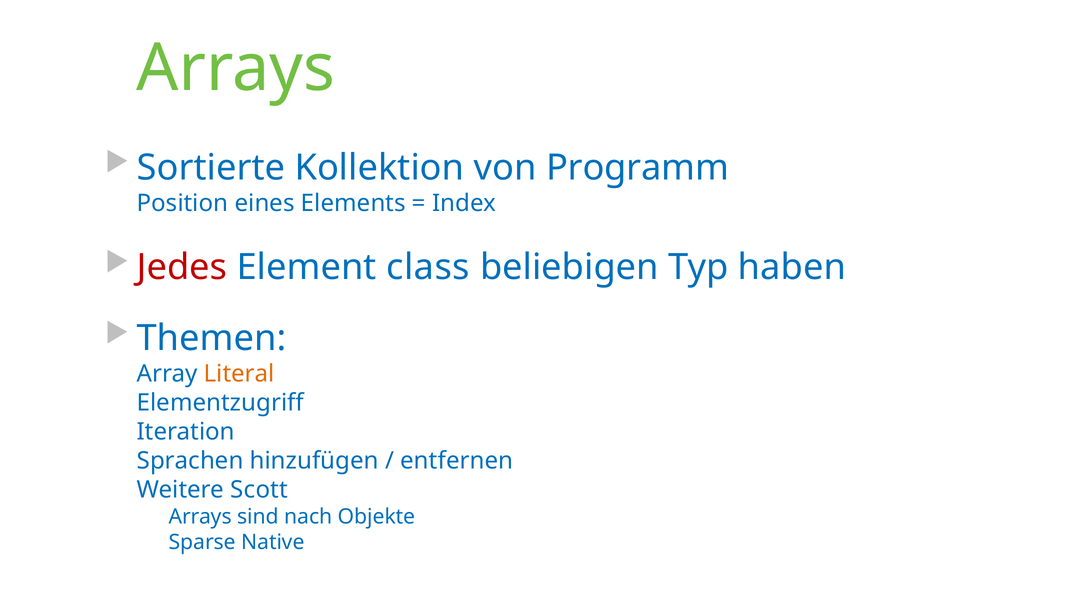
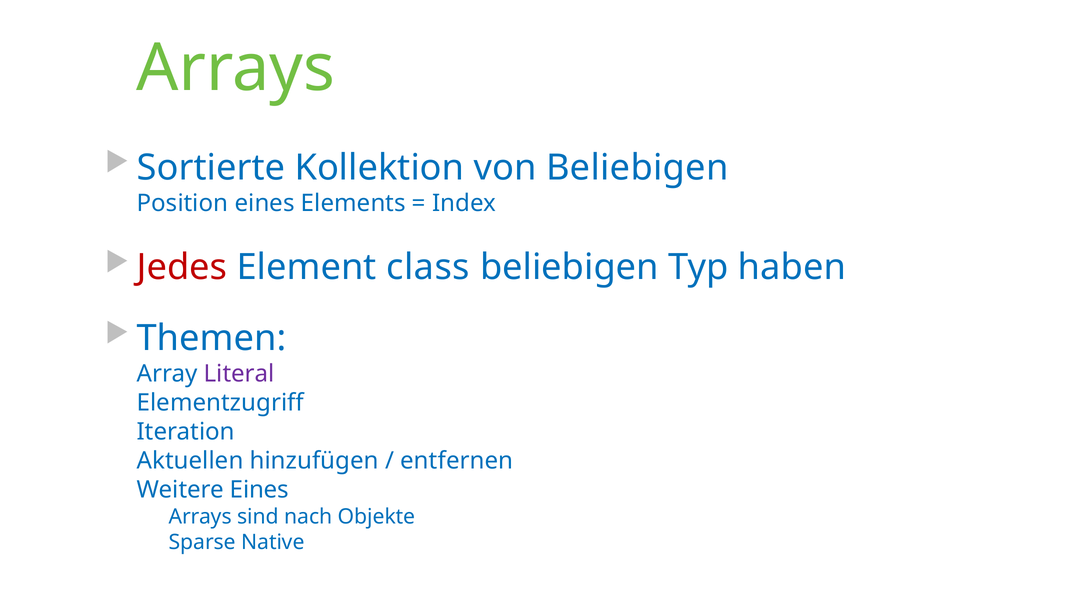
von Programm: Programm -> Beliebigen
Literal colour: orange -> purple
Sprachen: Sprachen -> Aktuellen
Weitere Scott: Scott -> Eines
